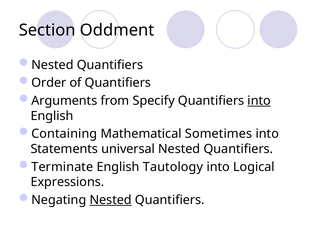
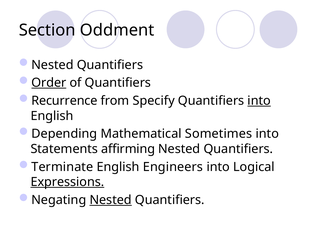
Order underline: none -> present
Arguments: Arguments -> Recurrence
Containing: Containing -> Depending
universal: universal -> affirming
Tautology: Tautology -> Engineers
Expressions underline: none -> present
